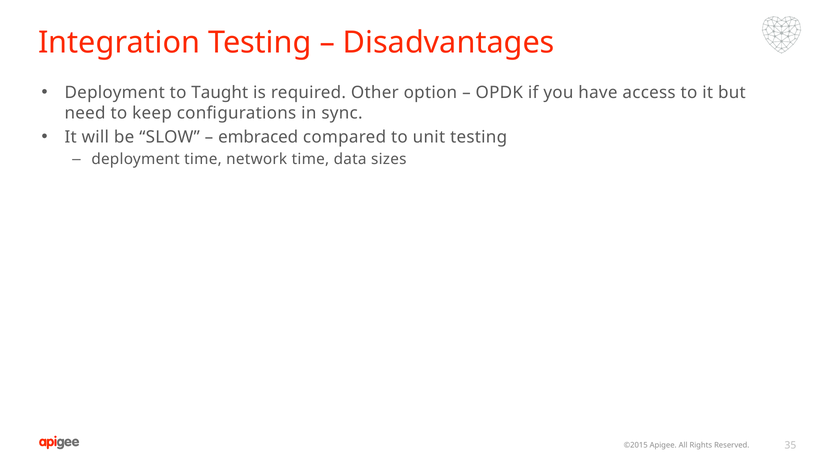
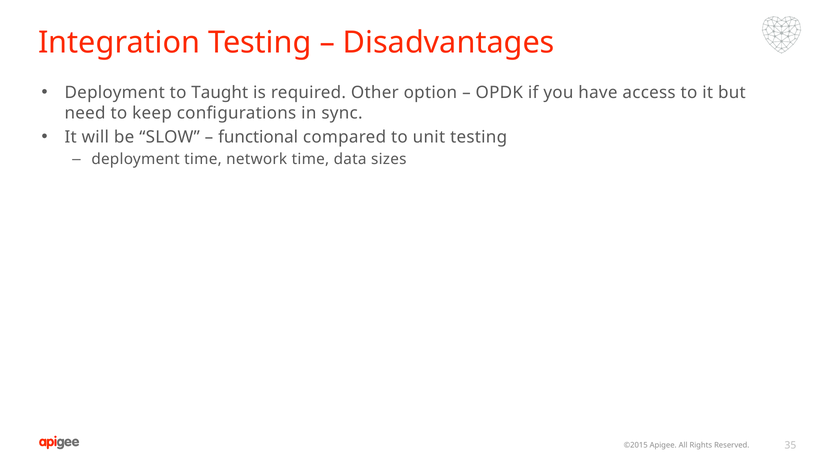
embraced: embraced -> functional
